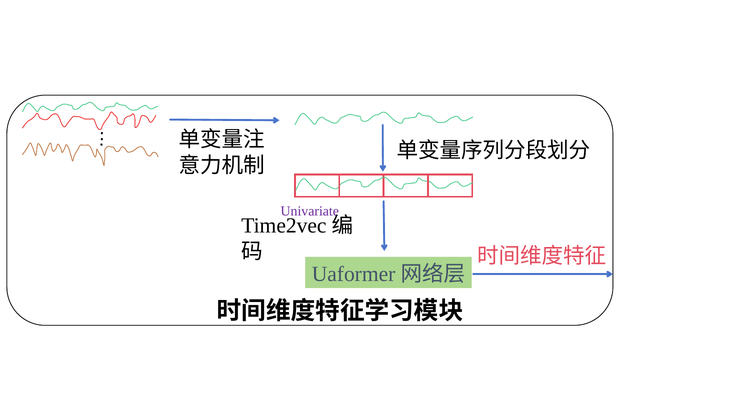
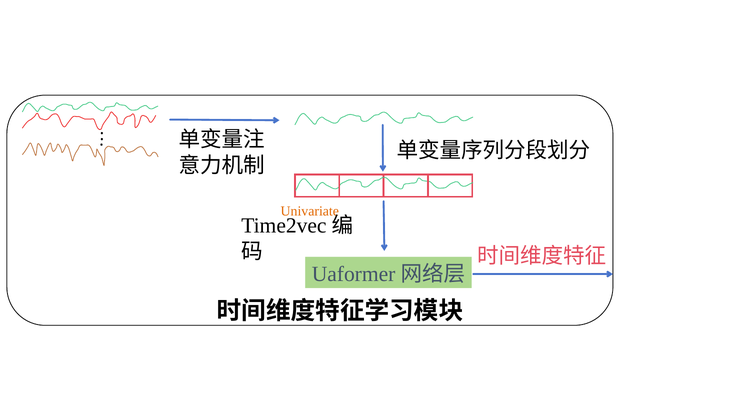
Univariate colour: purple -> orange
